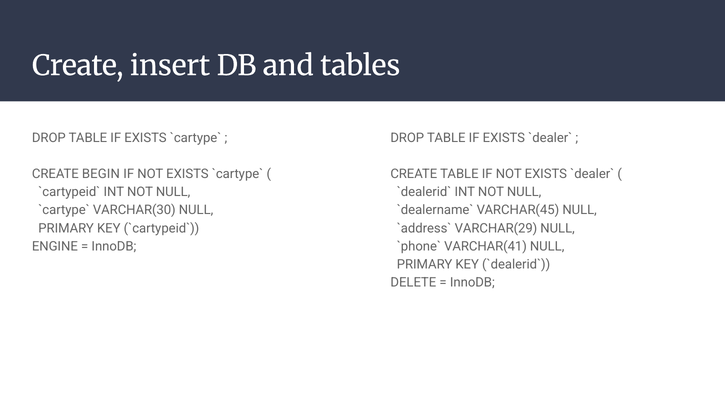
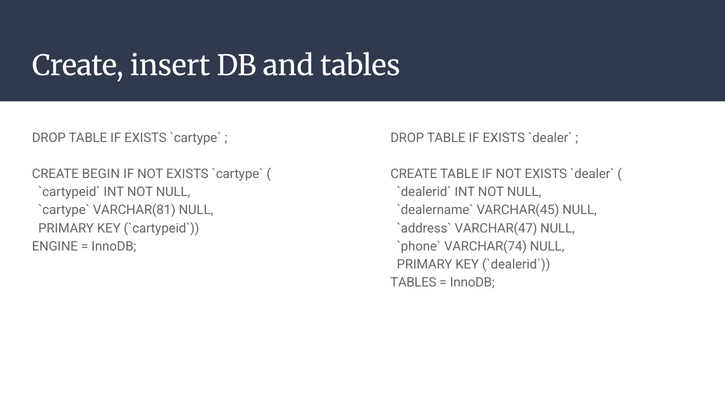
VARCHAR(30: VARCHAR(30 -> VARCHAR(81
VARCHAR(29: VARCHAR(29 -> VARCHAR(47
VARCHAR(41: VARCHAR(41 -> VARCHAR(74
DELETE at (413, 282): DELETE -> TABLES
